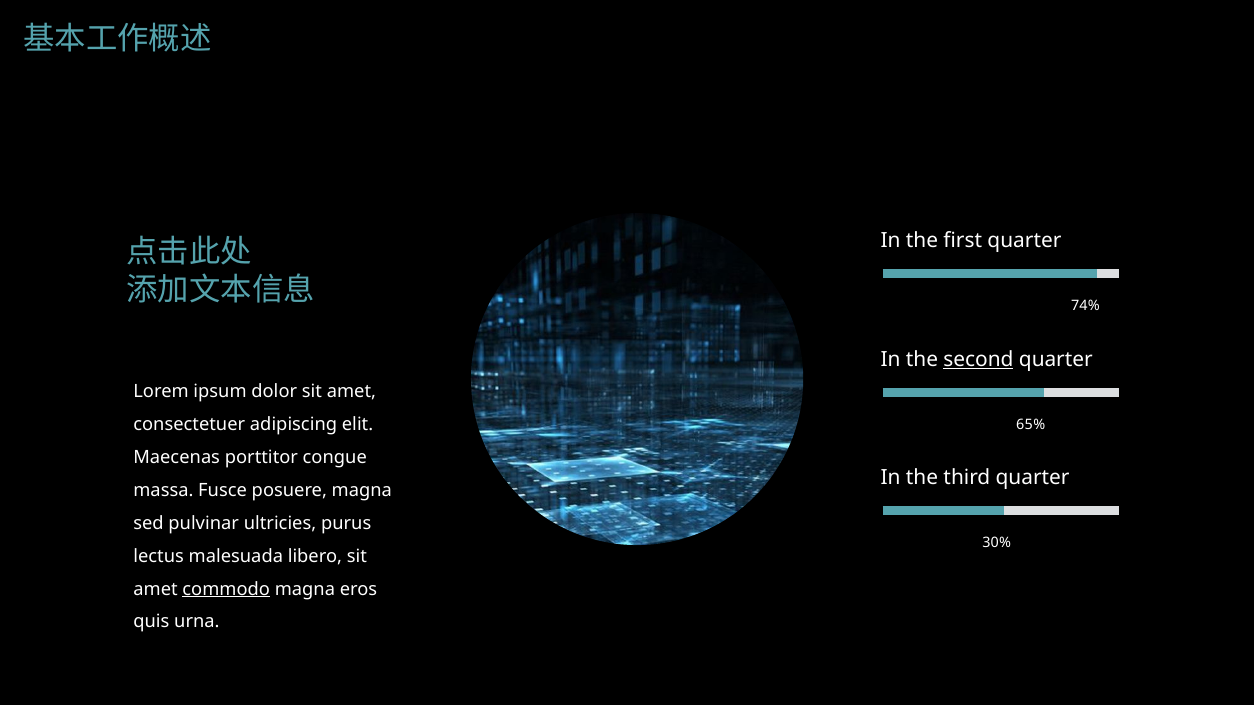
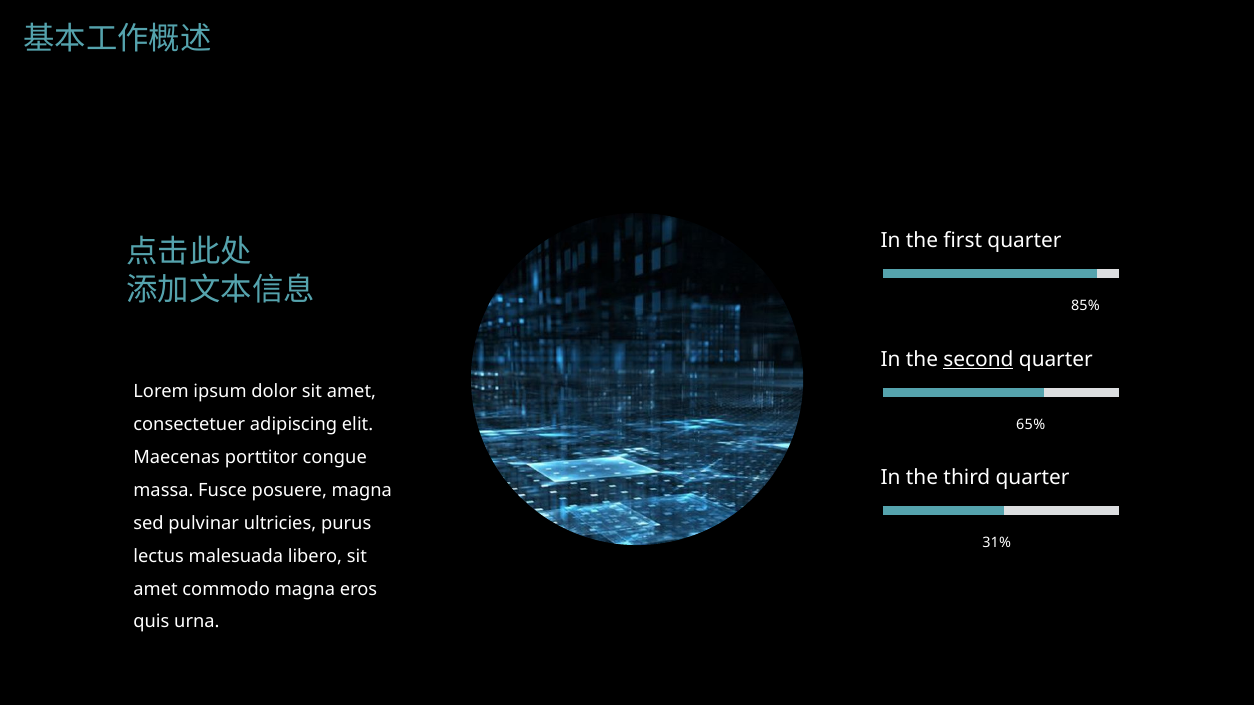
74%: 74% -> 85%
30%: 30% -> 31%
commodo underline: present -> none
